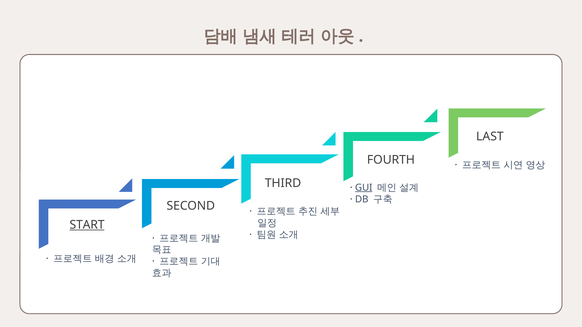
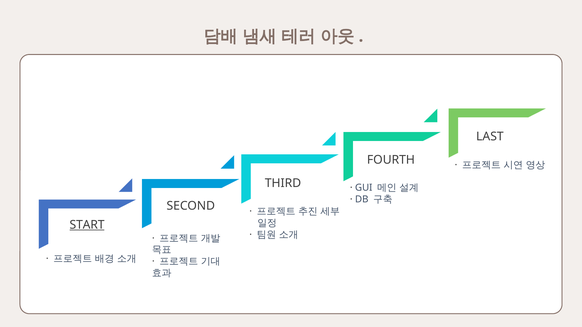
GUI underline: present -> none
